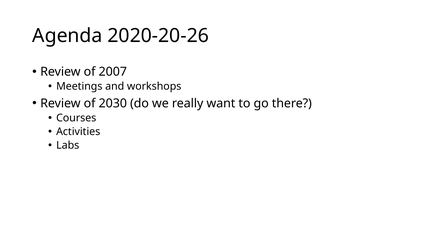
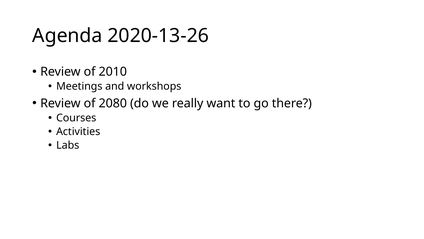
2020-20-26: 2020-20-26 -> 2020-13-26
2007: 2007 -> 2010
2030: 2030 -> 2080
